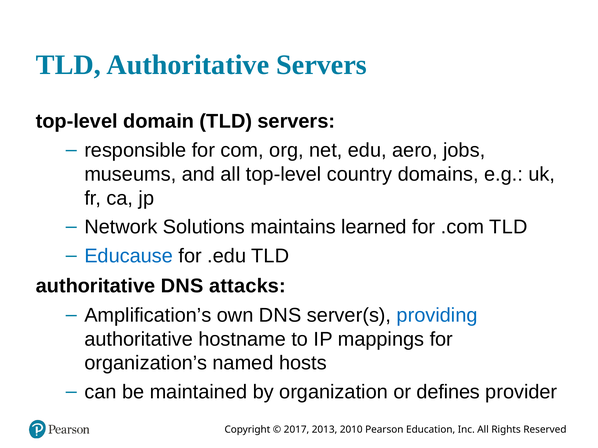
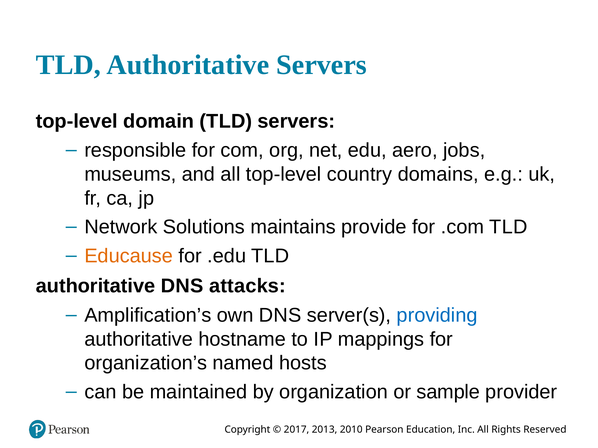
learned: learned -> provide
Educause colour: blue -> orange
defines: defines -> sample
